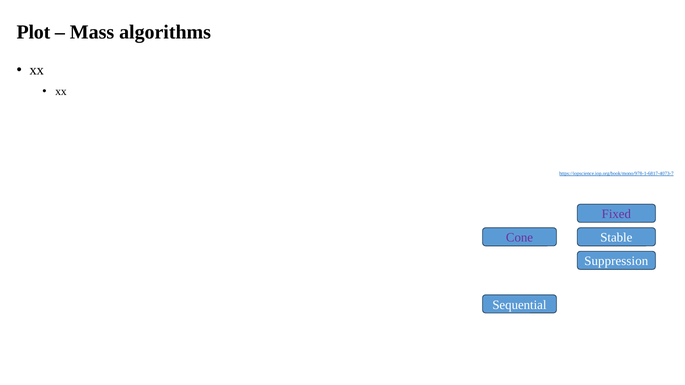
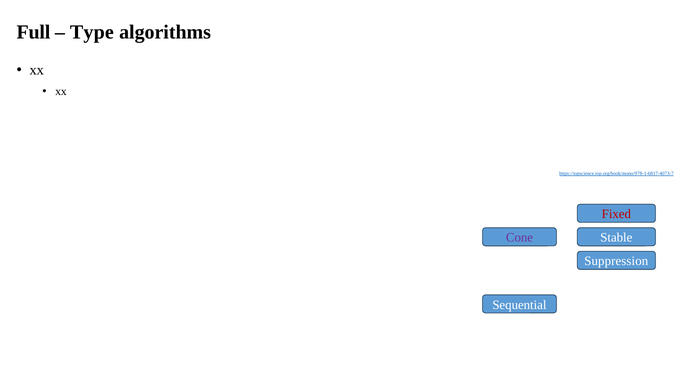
Plot: Plot -> Full
Mass: Mass -> Type
Fixed colour: purple -> red
